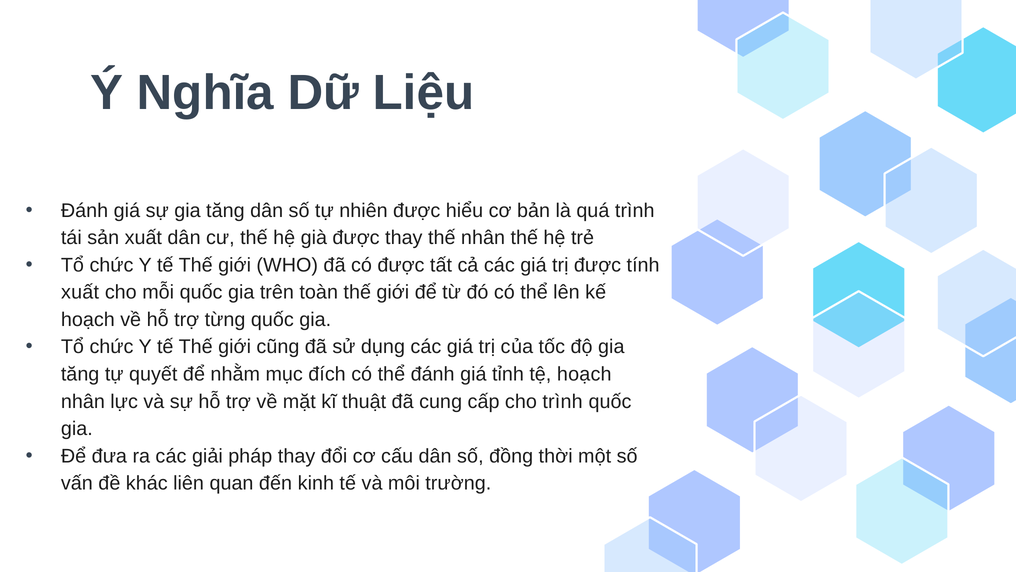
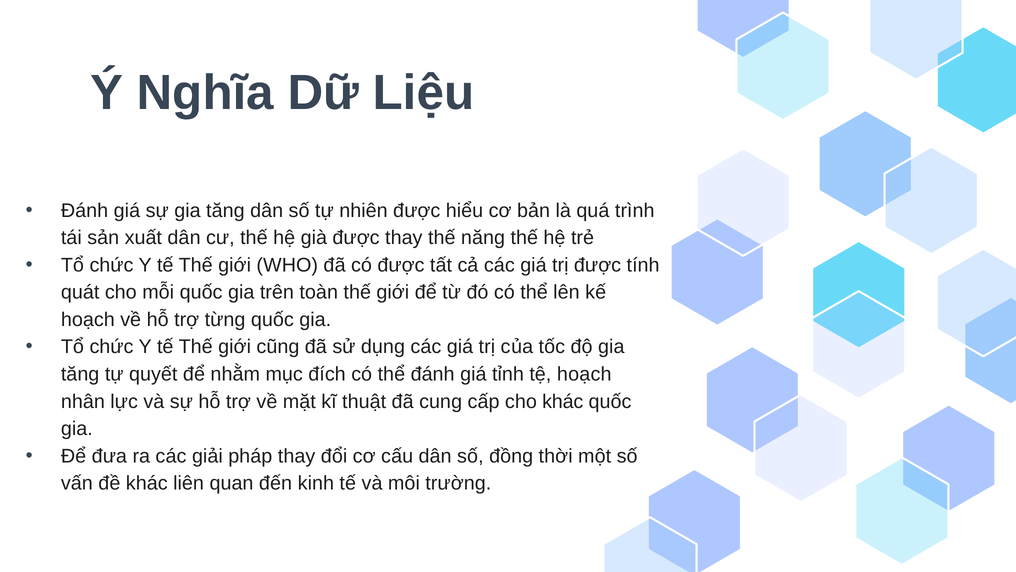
thế nhân: nhân -> năng
xuất at (80, 292): xuất -> quát
cho trình: trình -> khác
